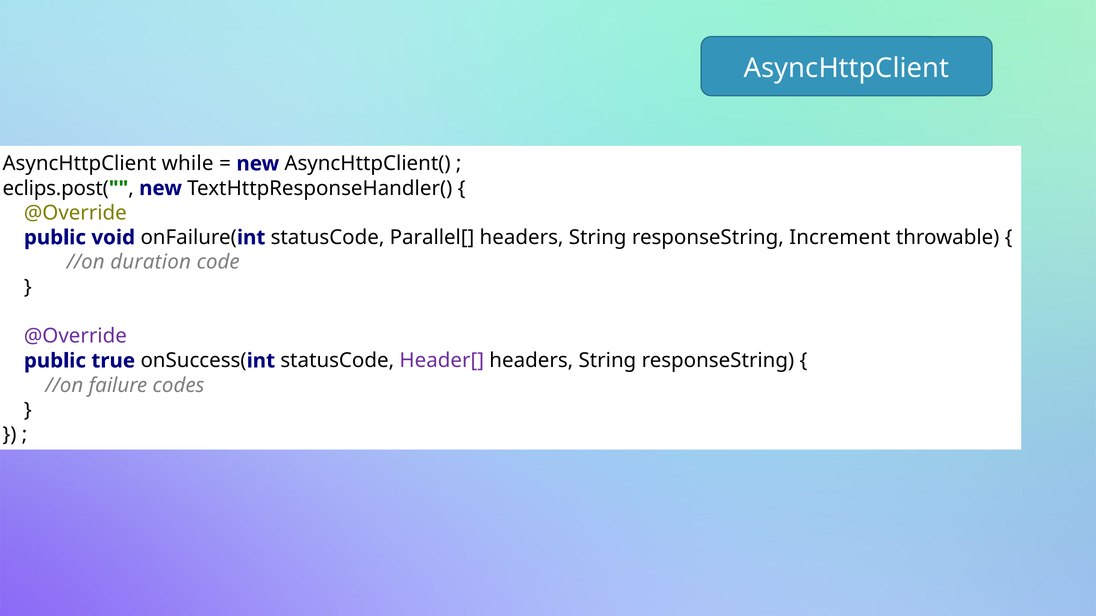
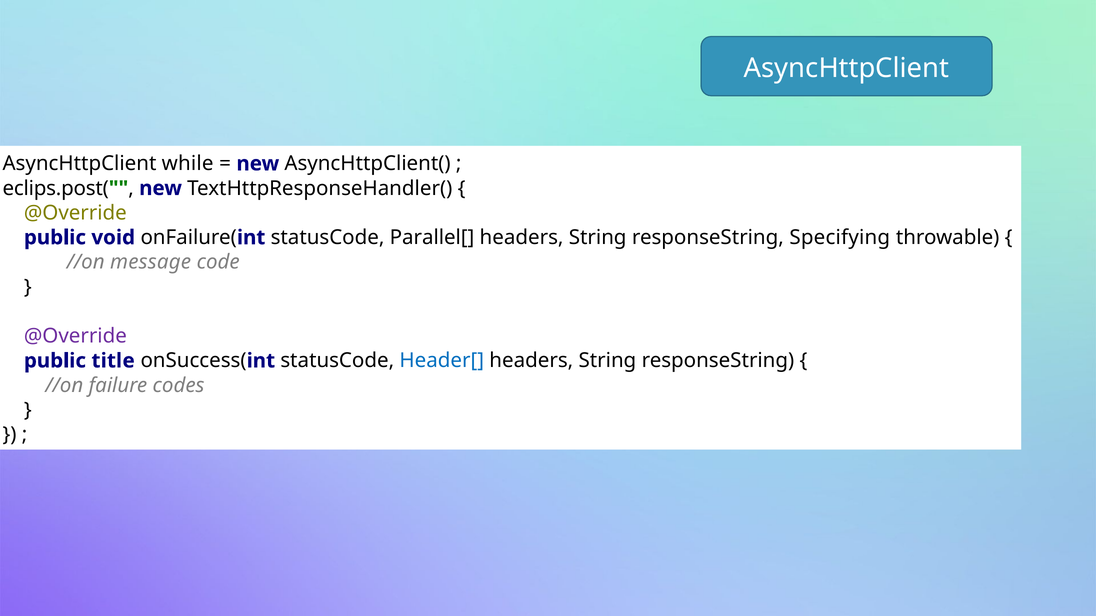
Increment: Increment -> Specifying
duration: duration -> message
true: true -> title
Header[ colour: purple -> blue
